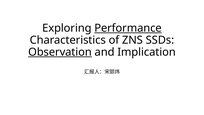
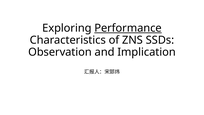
Observation underline: present -> none
